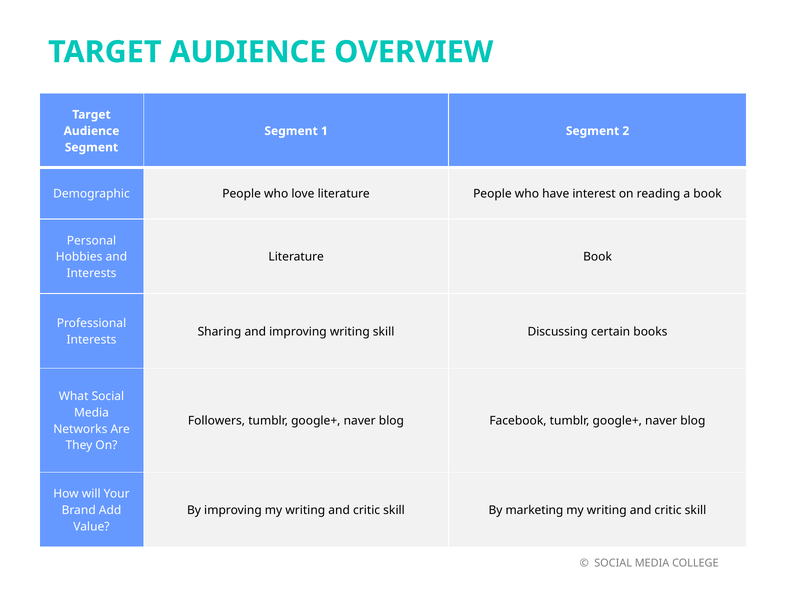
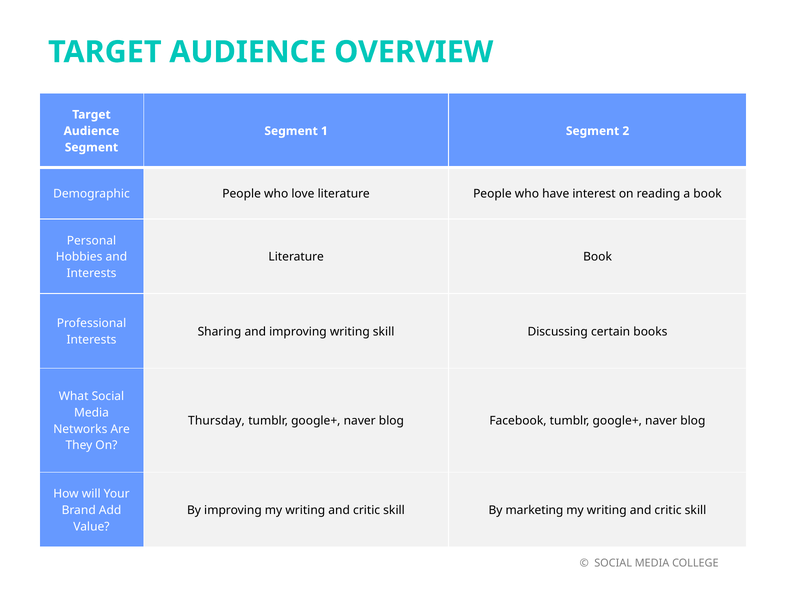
Followers: Followers -> Thursday
